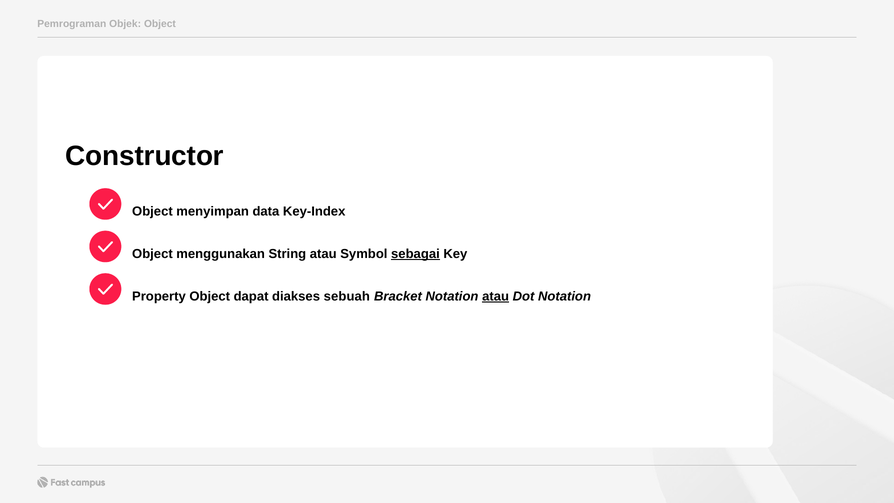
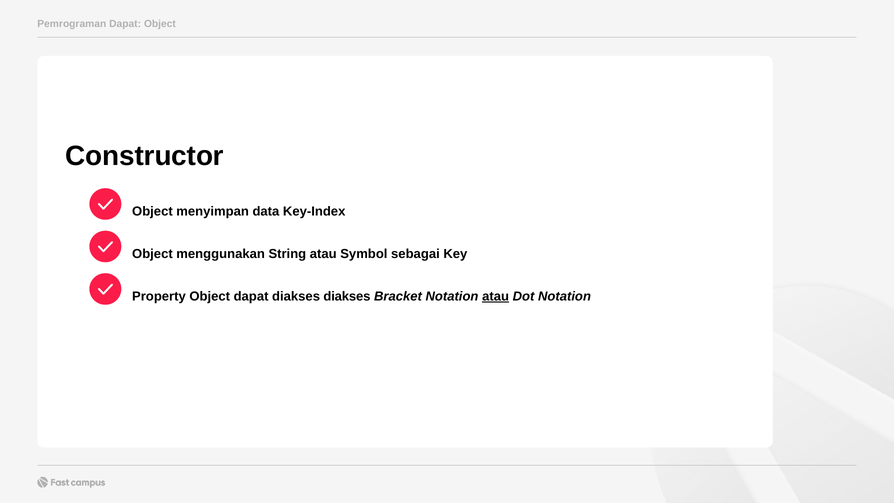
Pemrograman Objek: Objek -> Dapat
sebagai underline: present -> none
diakses sebuah: sebuah -> diakses
